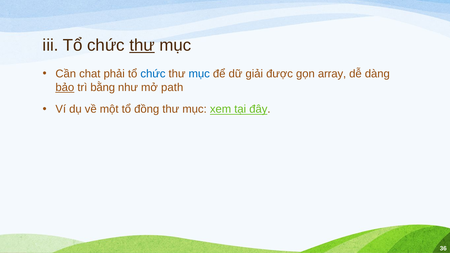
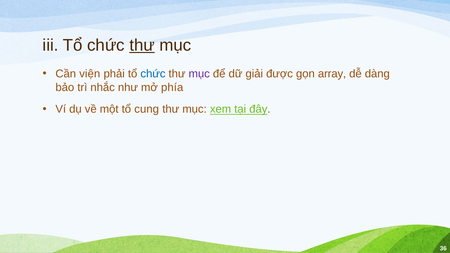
chat: chat -> viện
mục at (199, 74) colour: blue -> purple
bảo underline: present -> none
bằng: bằng -> nhắc
path: path -> phía
đồng: đồng -> cung
